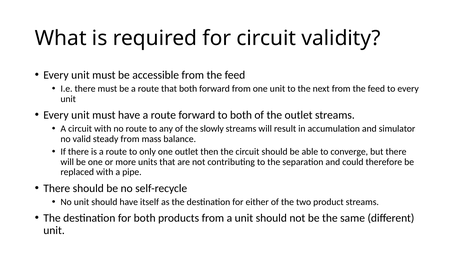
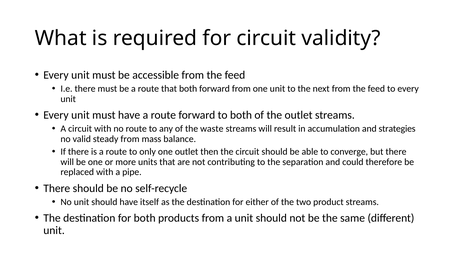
slowly: slowly -> waste
simulator: simulator -> strategies
